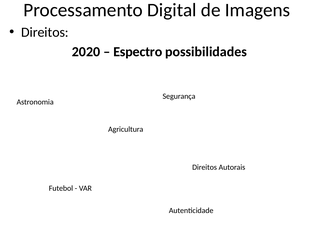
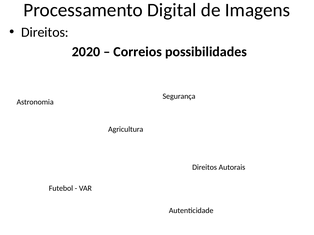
Espectro: Espectro -> Correios
